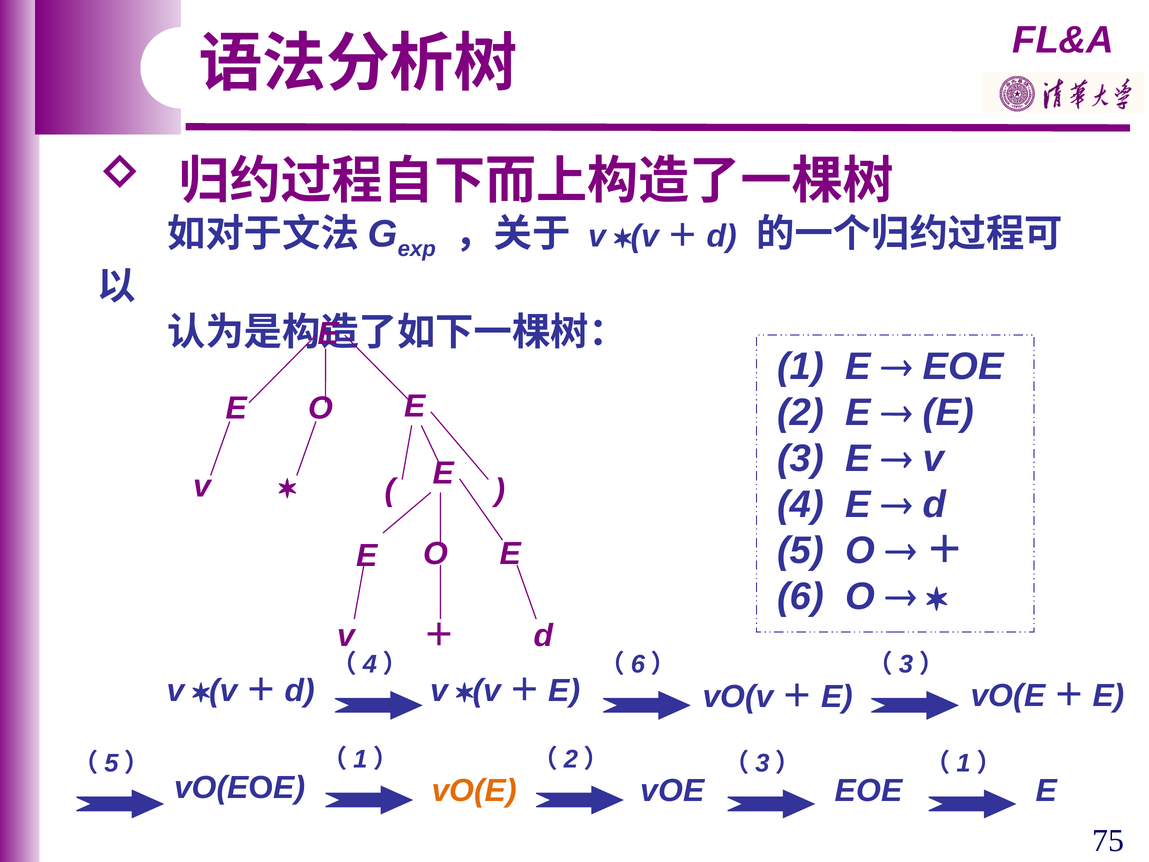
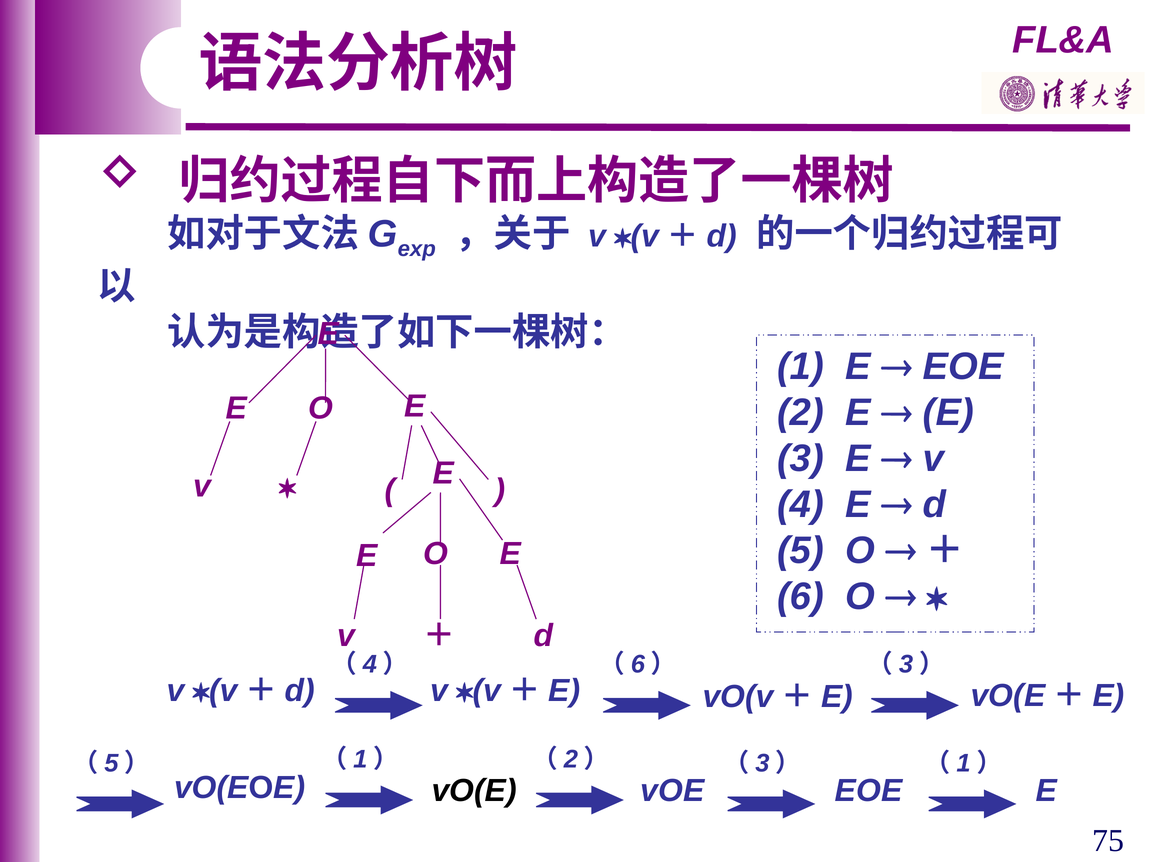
vO(E colour: orange -> black
